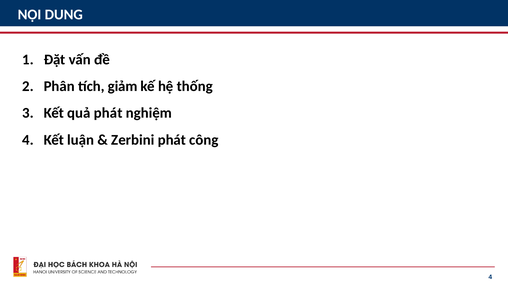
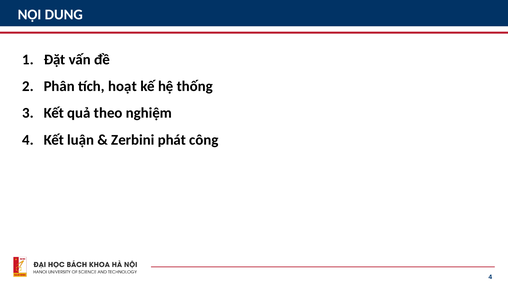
giảm: giảm -> hoạt
quả phát: phát -> theo
